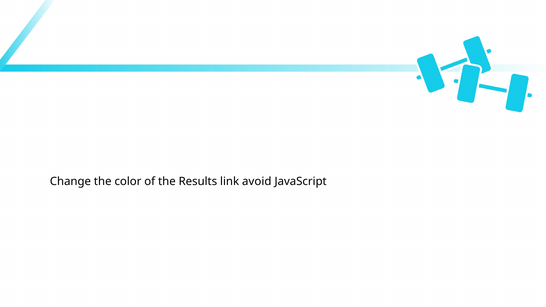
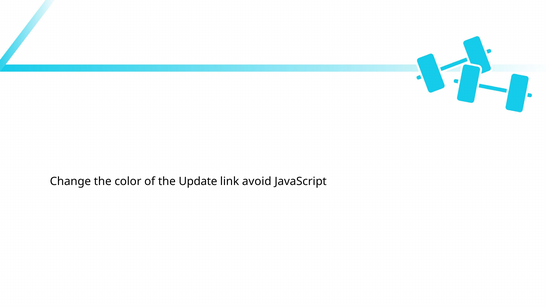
Results: Results -> Update
